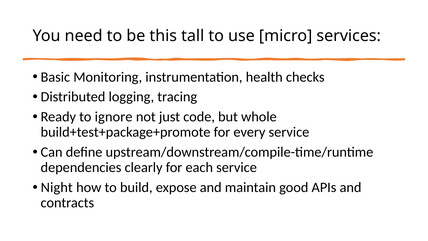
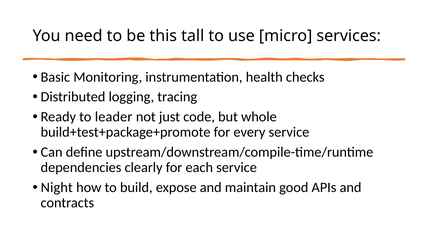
ignore: ignore -> leader
